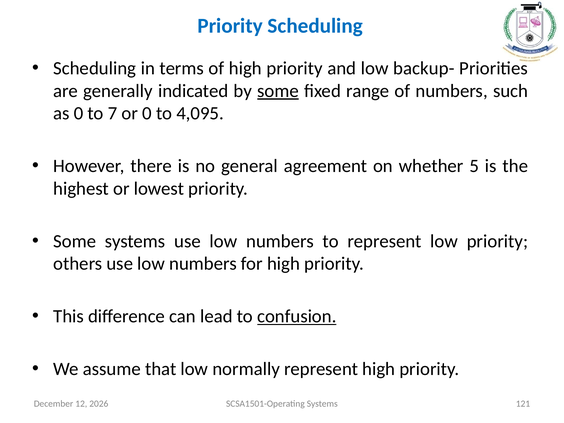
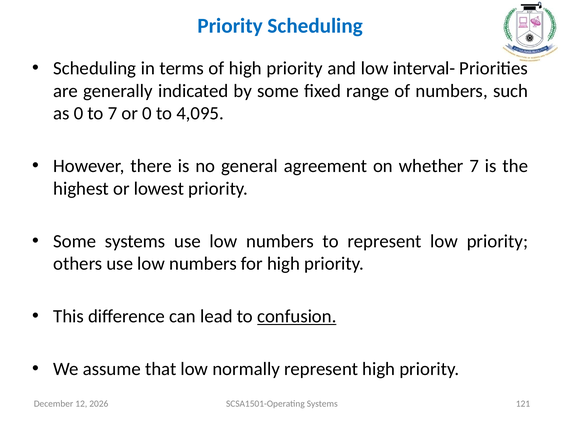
backup-: backup- -> interval-
some at (278, 91) underline: present -> none
whether 5: 5 -> 7
